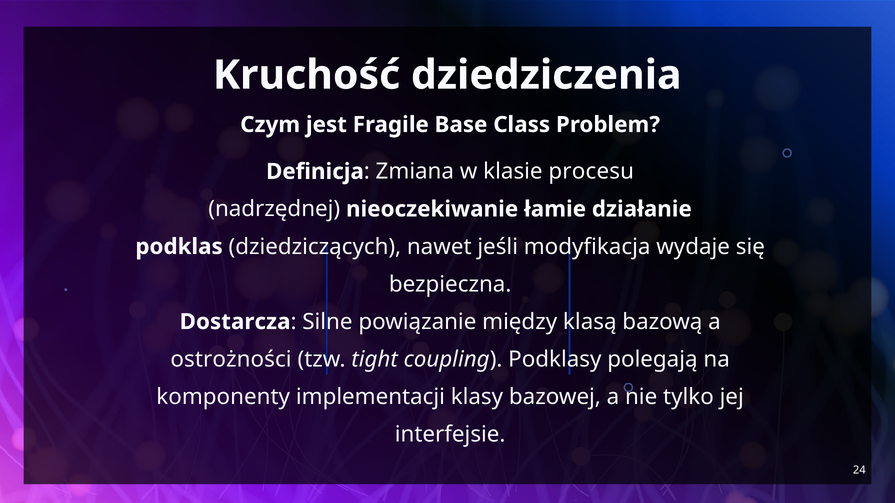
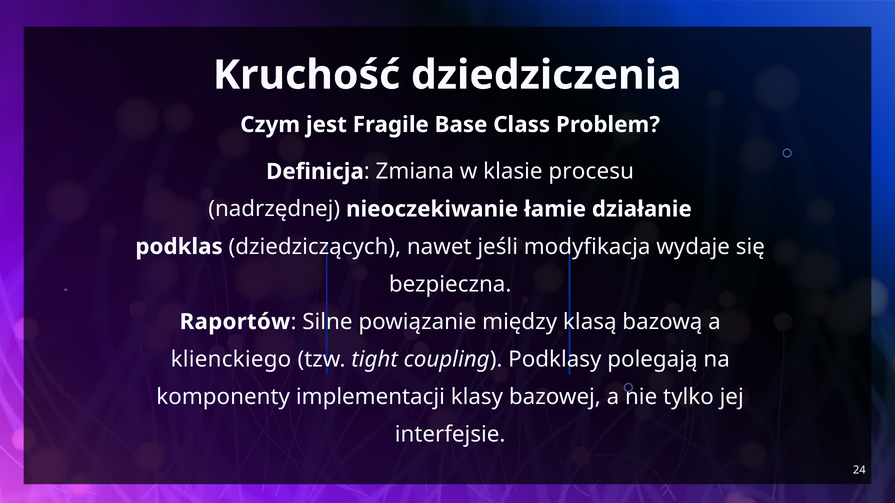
Dostarcza: Dostarcza -> Raportów
ostrożności: ostrożności -> klienckiego
